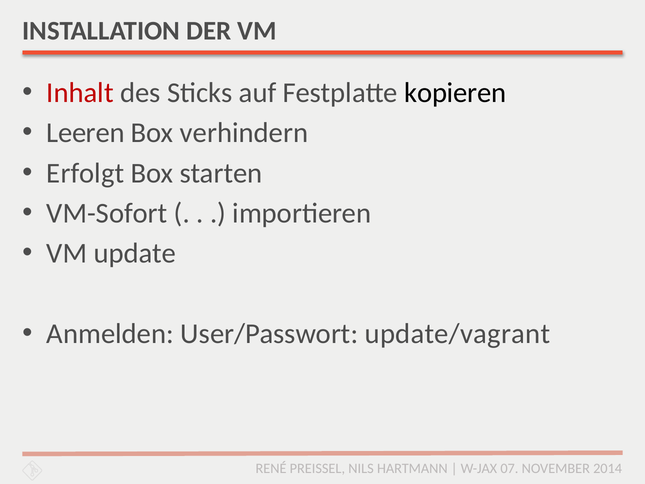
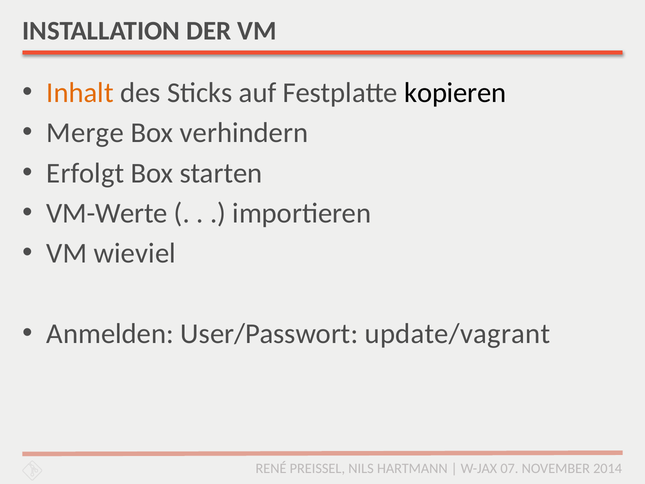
Inhalt colour: red -> orange
Leeren: Leeren -> Merge
VM-Sofort: VM-Sofort -> VM-Werte
update: update -> wieviel
